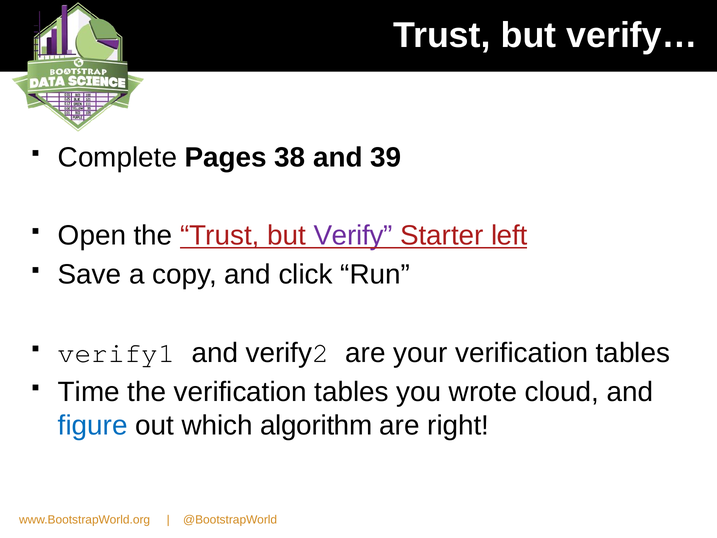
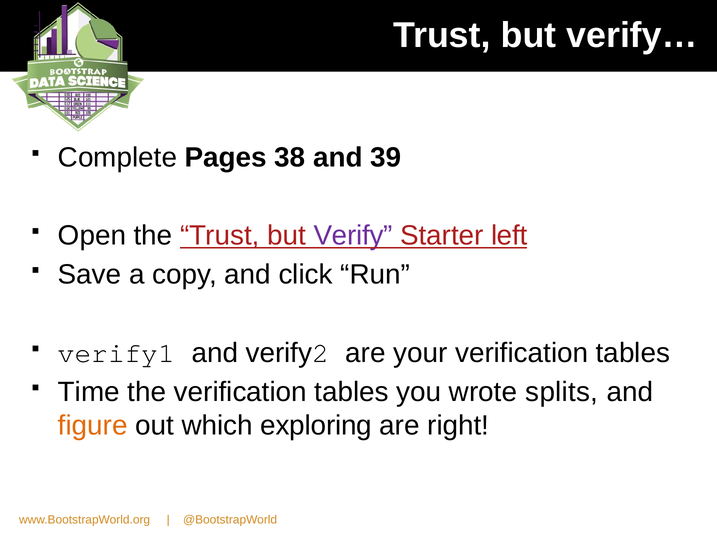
cloud: cloud -> splits
figure colour: blue -> orange
algorithm: algorithm -> exploring
